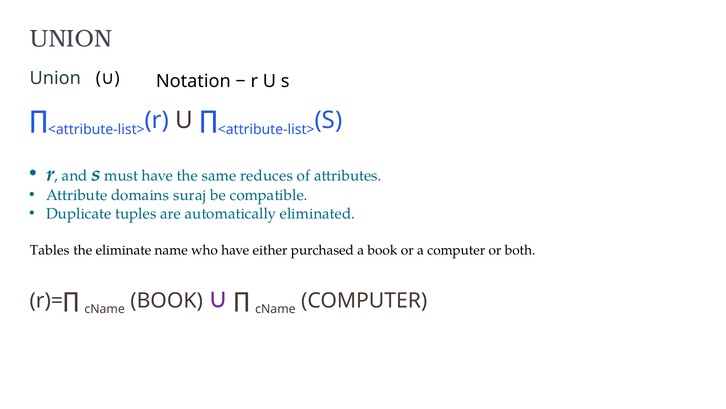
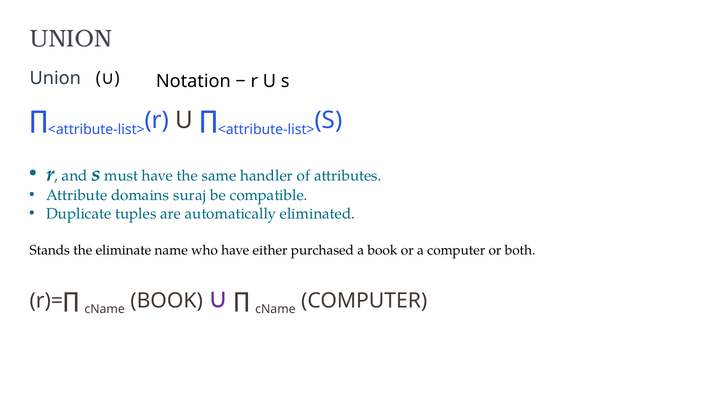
reduces: reduces -> handler
Tables: Tables -> Stands
